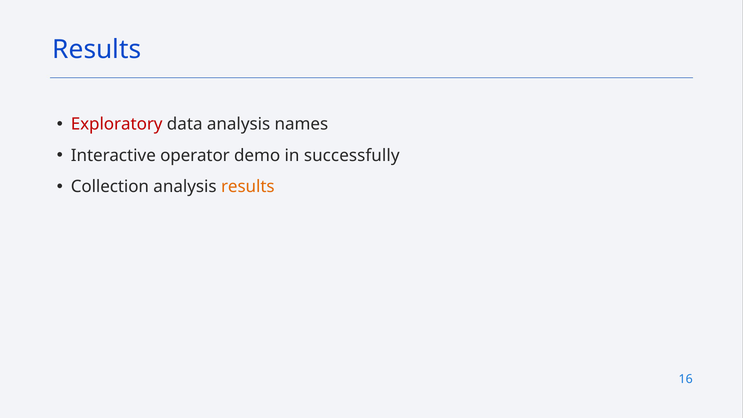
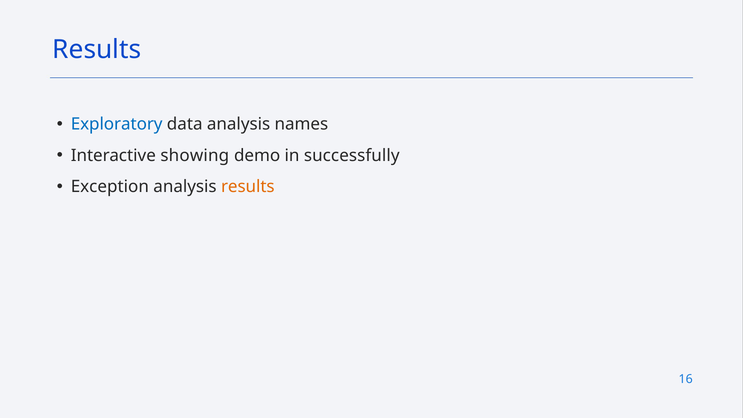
Exploratory colour: red -> blue
operator: operator -> showing
Collection: Collection -> Exception
